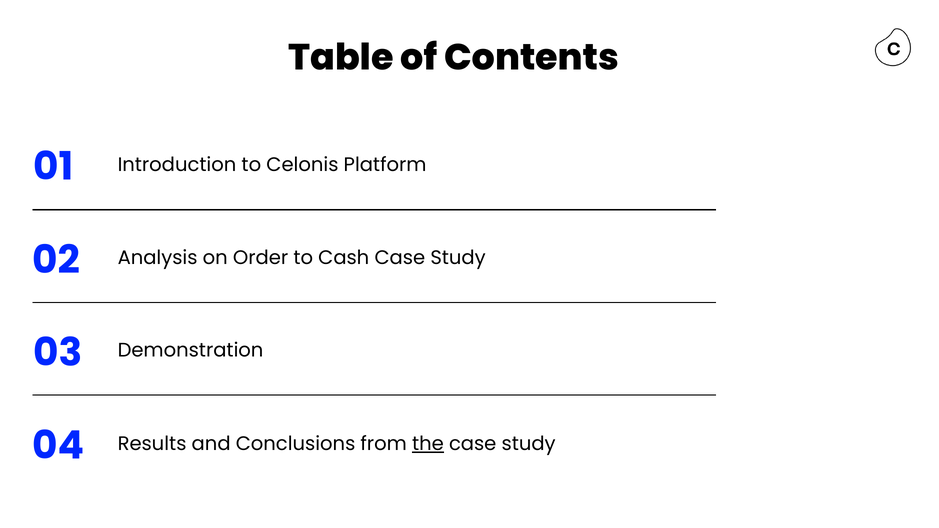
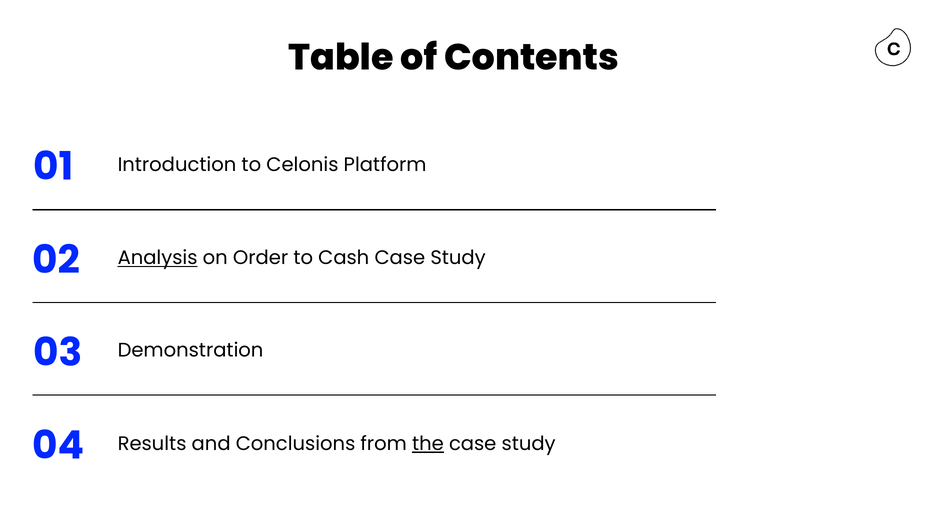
Analysis underline: none -> present
